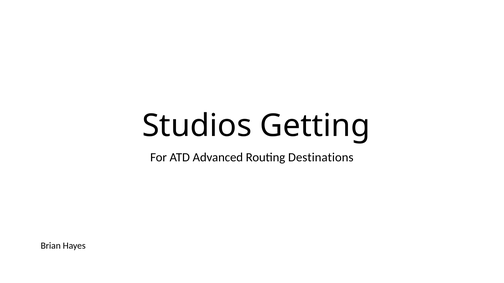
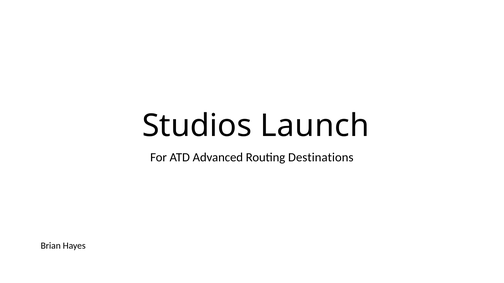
Getting: Getting -> Launch
